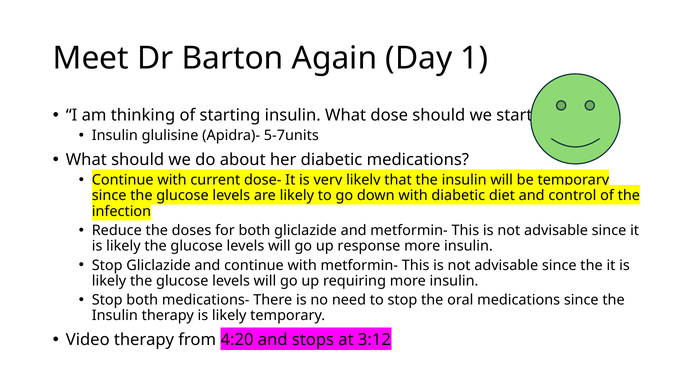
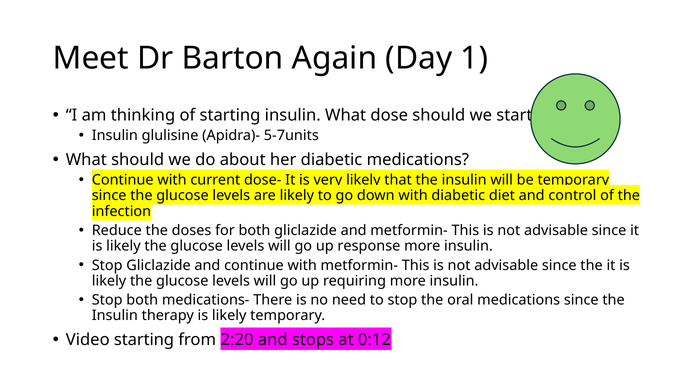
Video therapy: therapy -> starting
4:20: 4:20 -> 2:20
3:12: 3:12 -> 0:12
